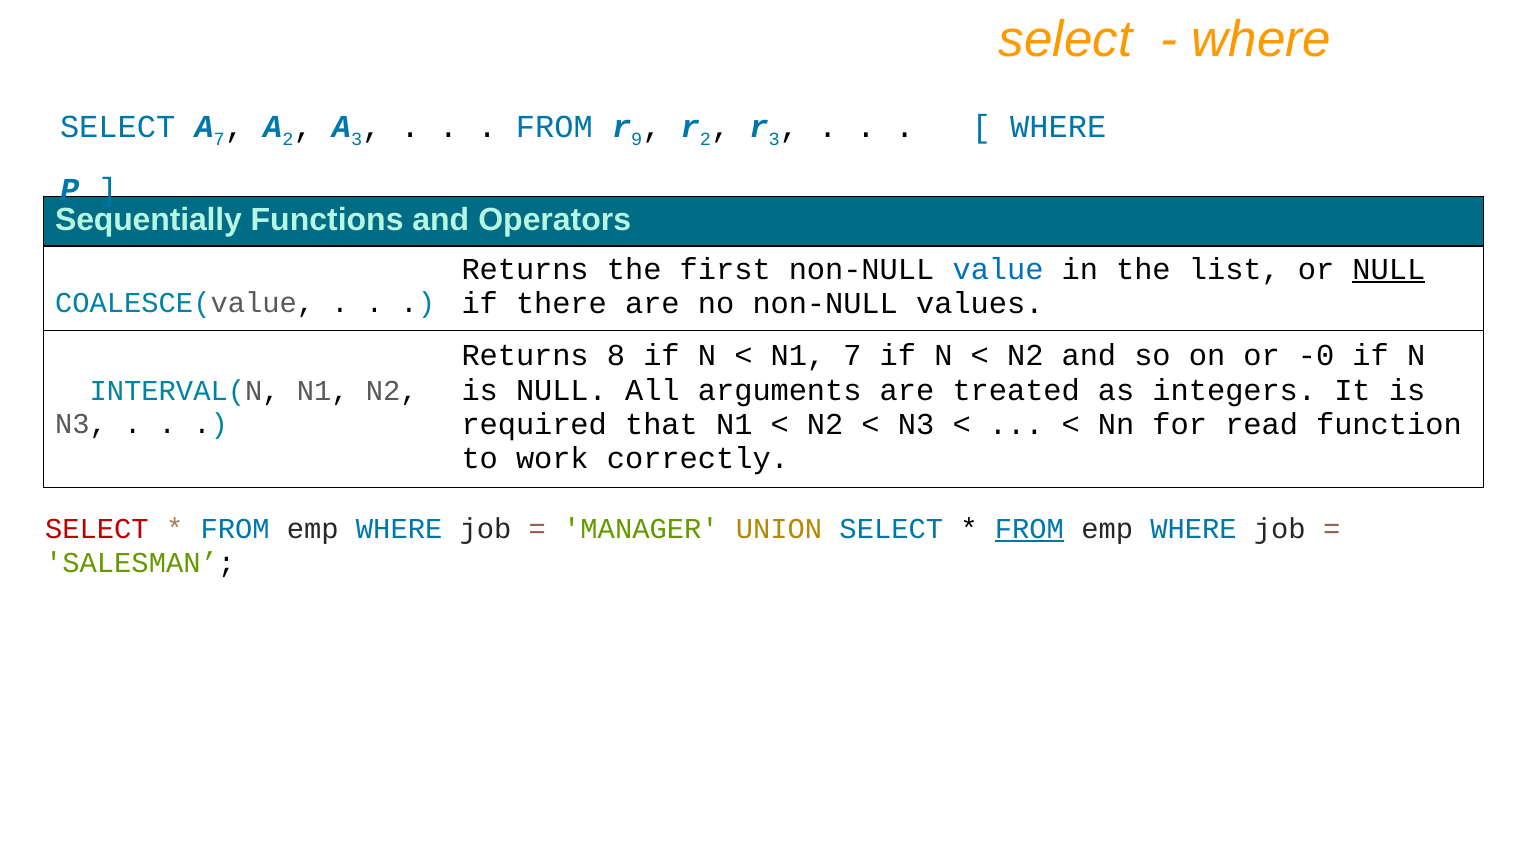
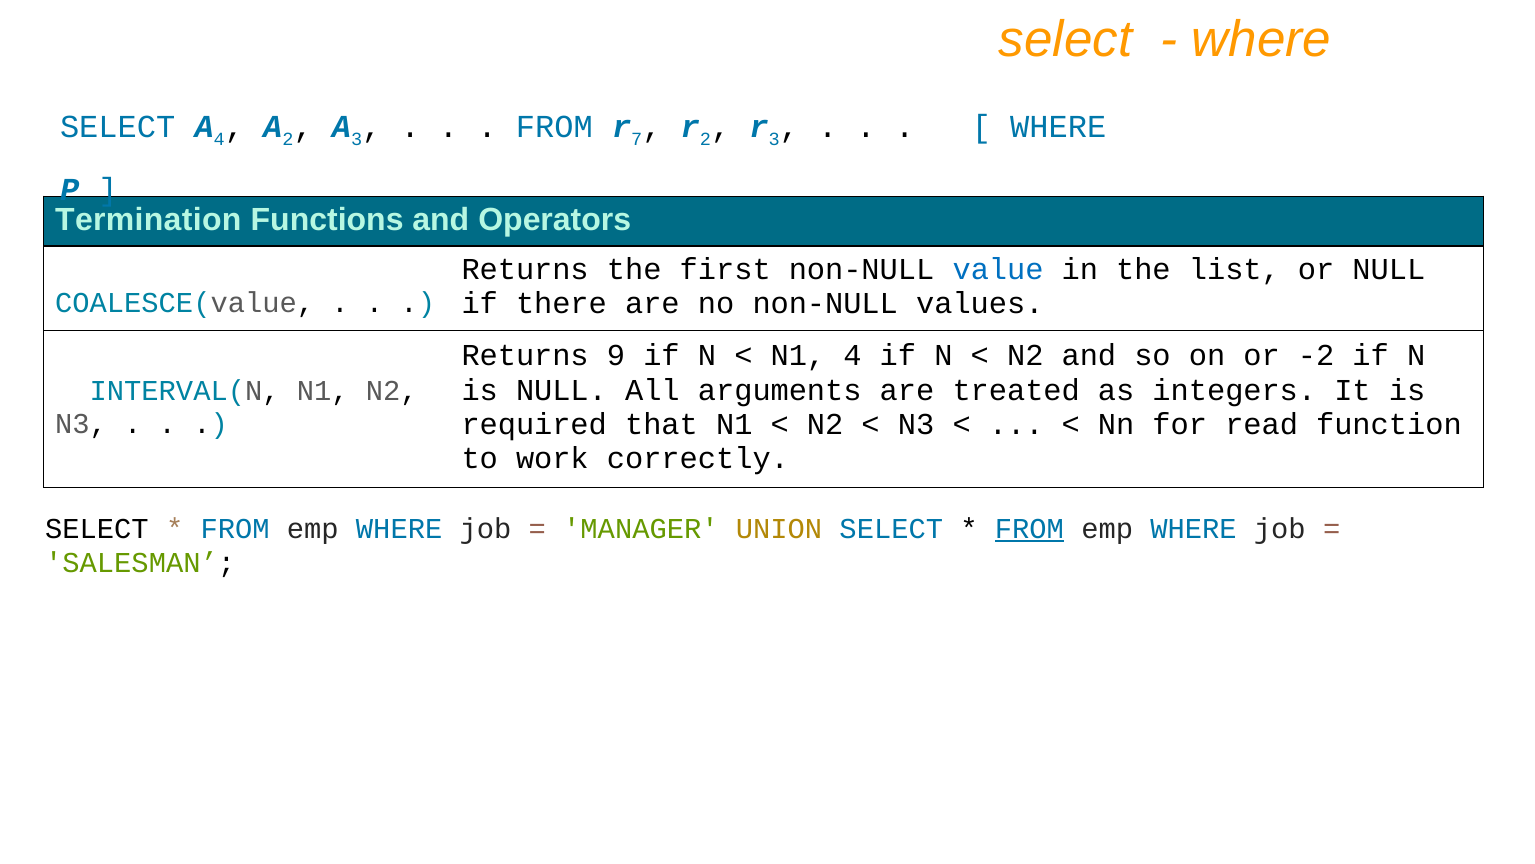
7 at (219, 139): 7 -> 4
9: 9 -> 7
Sequentially: Sequentially -> Termination
NULL at (1389, 269) underline: present -> none
8: 8 -> 9
N1 7: 7 -> 4
-0: -0 -> -2
SELECT at (97, 528) colour: red -> black
